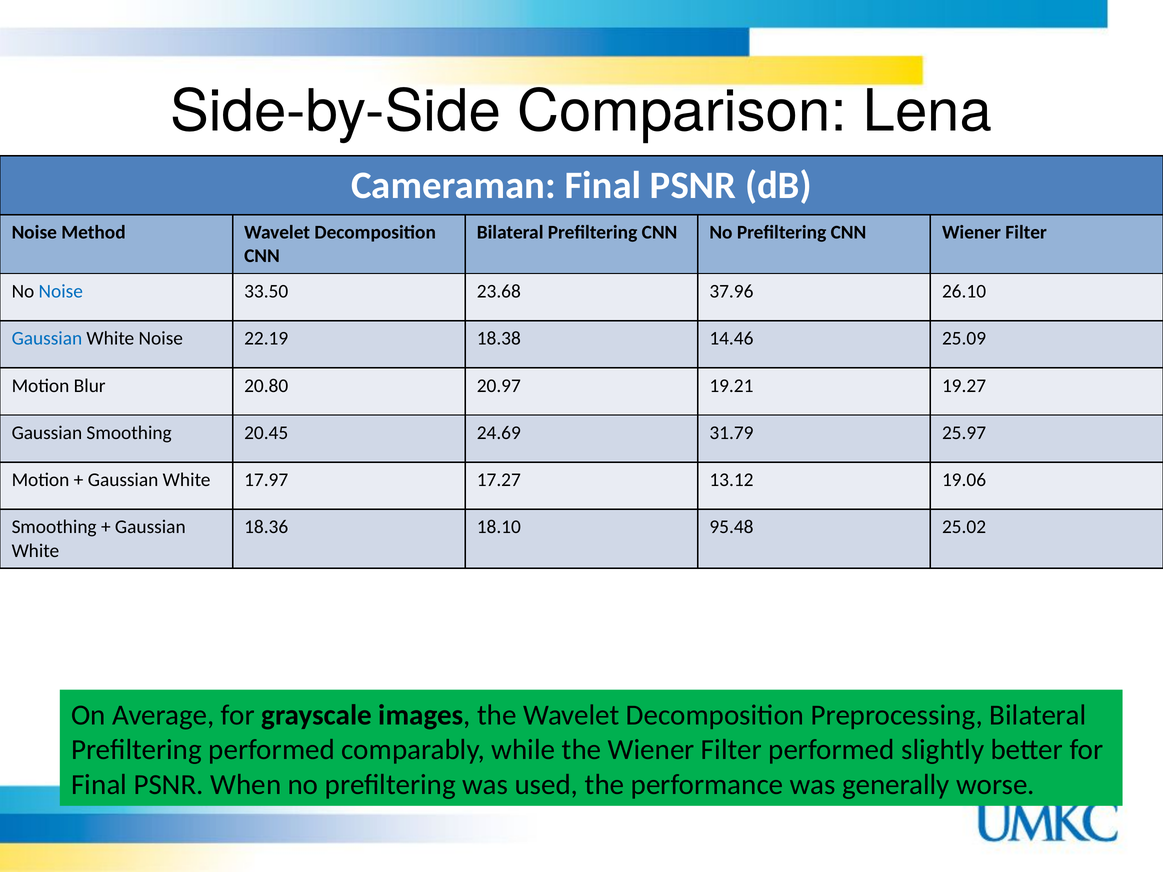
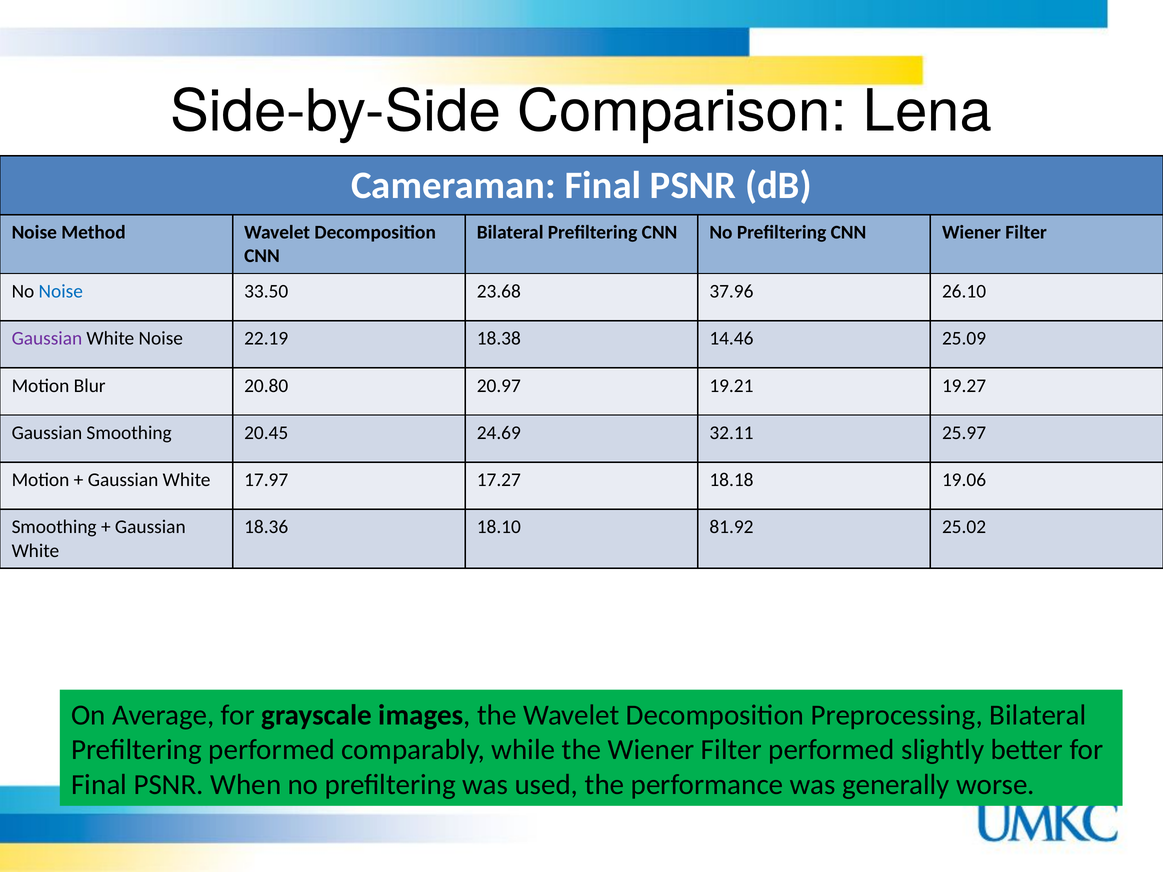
Gaussian at (47, 339) colour: blue -> purple
31.79: 31.79 -> 32.11
13.12: 13.12 -> 18.18
95.48: 95.48 -> 81.92
